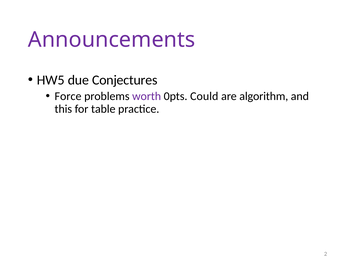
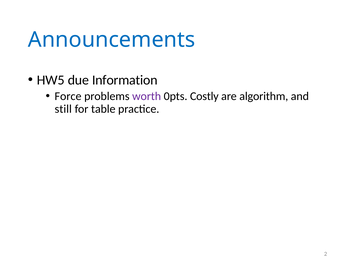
Announcements colour: purple -> blue
Conjectures: Conjectures -> Information
Could: Could -> Costly
this: this -> still
